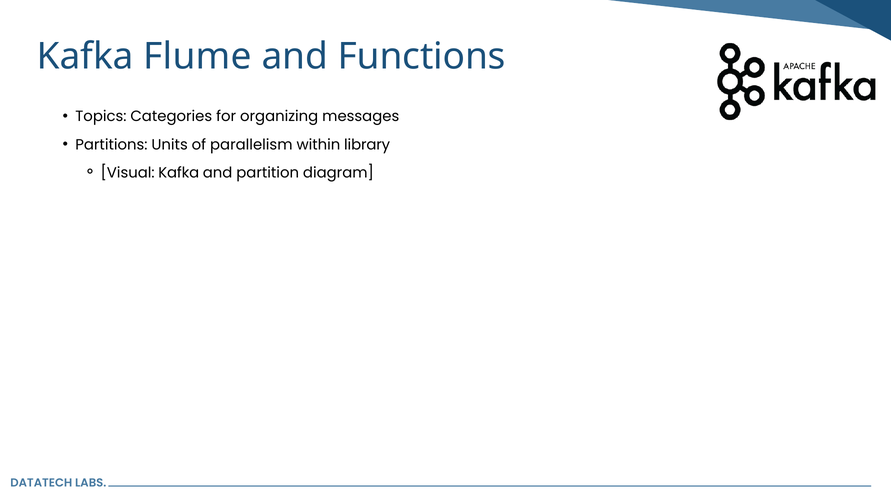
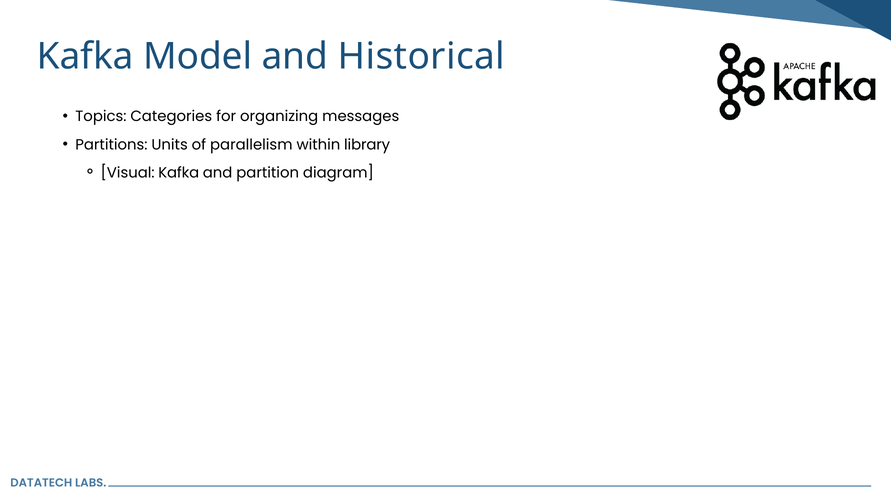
Flume: Flume -> Model
Functions: Functions -> Historical
